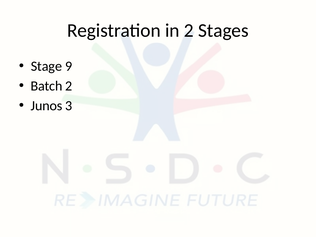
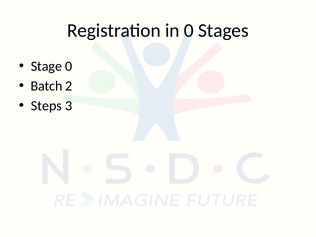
in 2: 2 -> 0
Stage 9: 9 -> 0
Junos: Junos -> Steps
